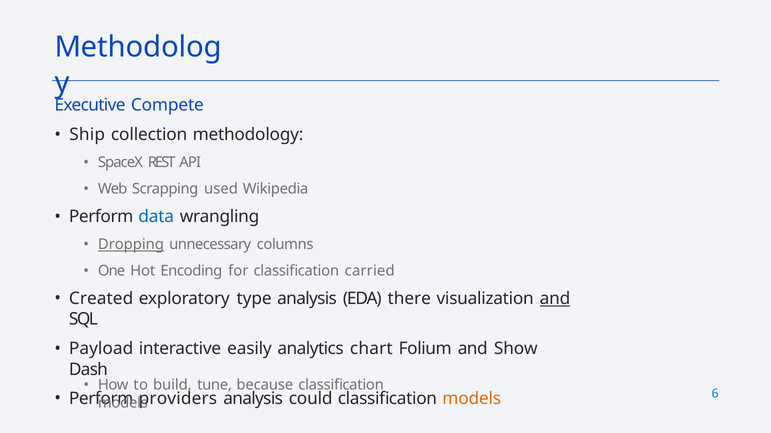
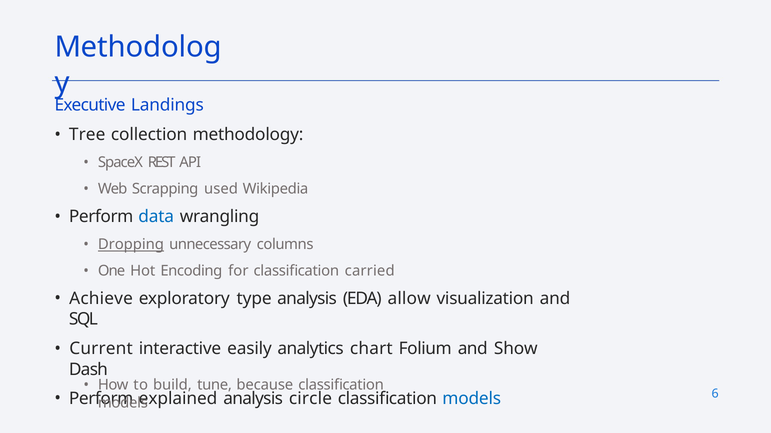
Compete: Compete -> Landings
Ship: Ship -> Tree
Created: Created -> Achieve
there: there -> allow
and at (555, 299) underline: present -> none
Payload: Payload -> Current
providers: providers -> explained
could: could -> circle
models at (472, 399) colour: orange -> blue
